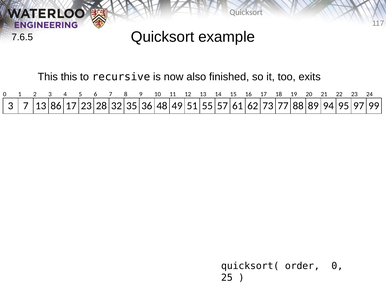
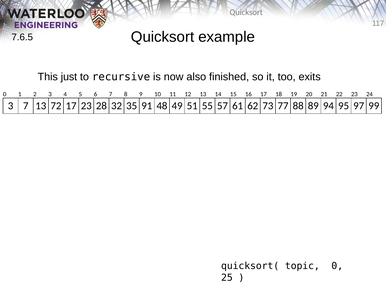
This this: this -> just
86: 86 -> 72
36: 36 -> 91
order: order -> topic
